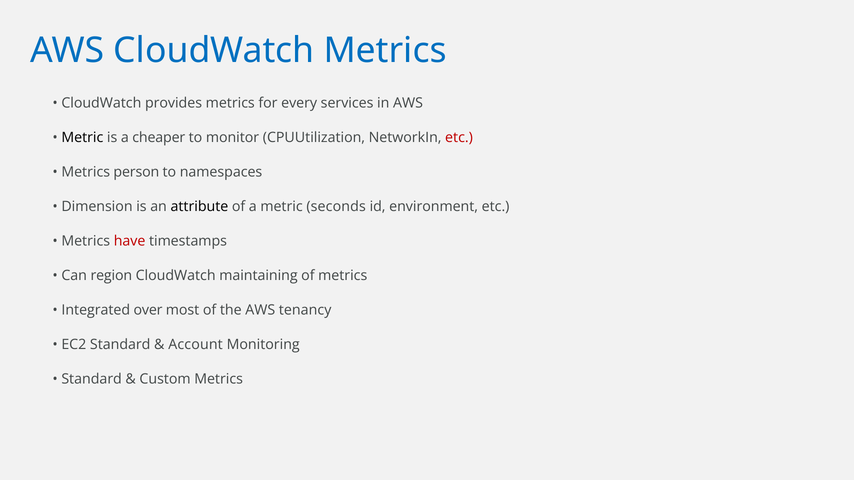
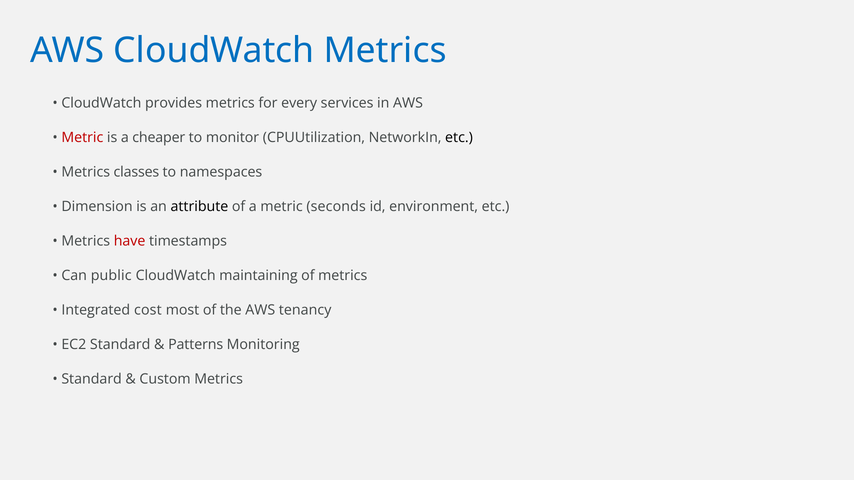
Metric at (82, 138) colour: black -> red
etc at (459, 138) colour: red -> black
person: person -> classes
region: region -> public
over: over -> cost
Account: Account -> Patterns
